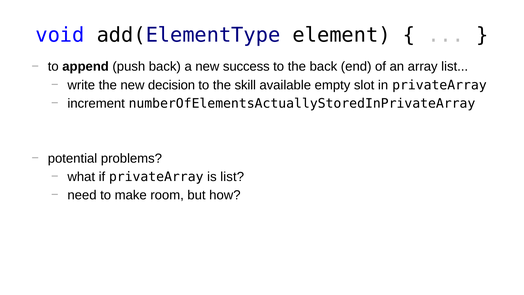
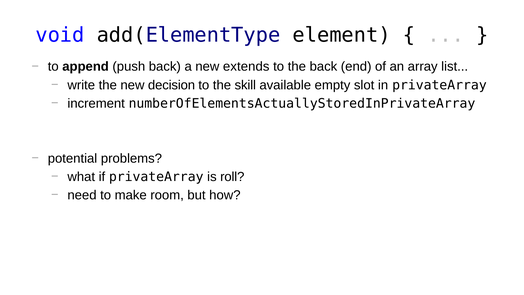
success: success -> extends
is list: list -> roll
